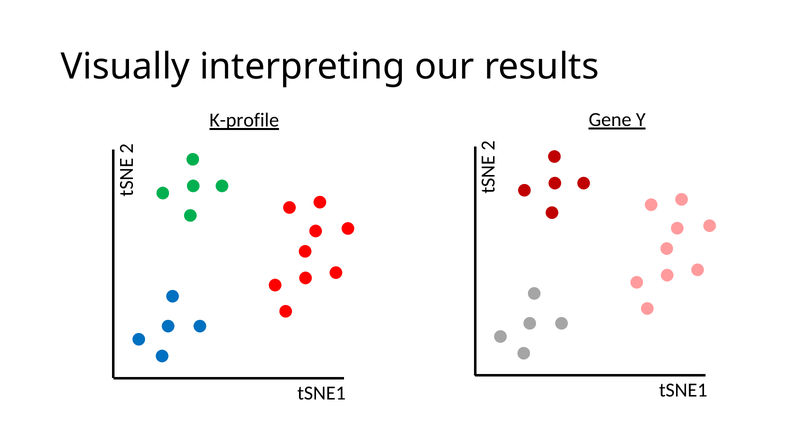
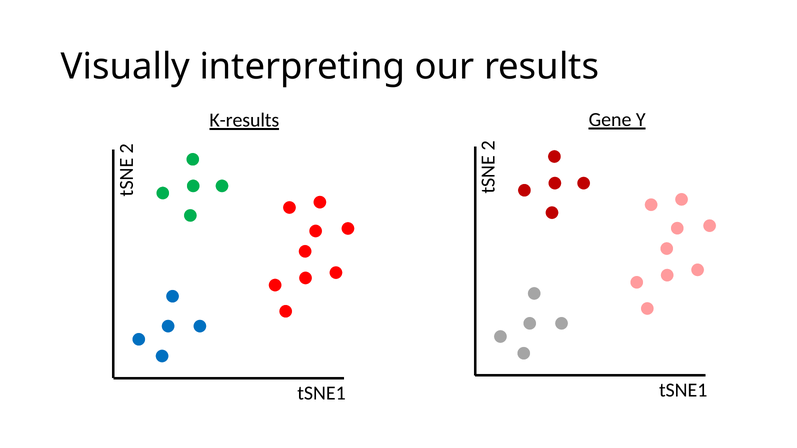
K-profile: K-profile -> K-results
